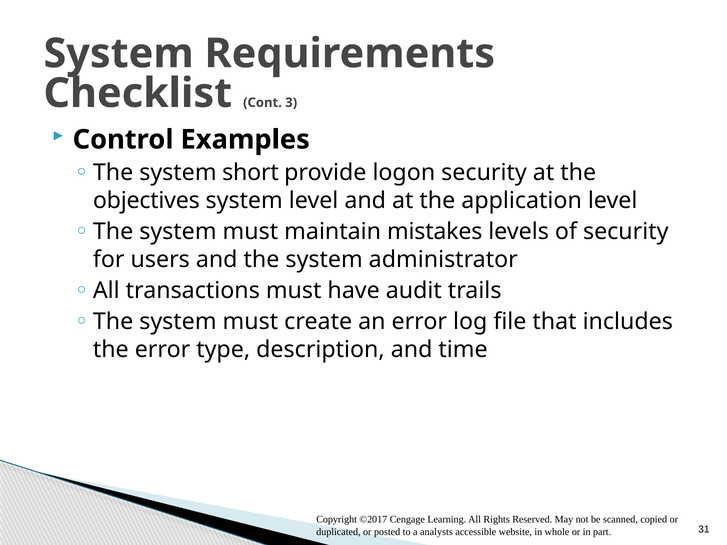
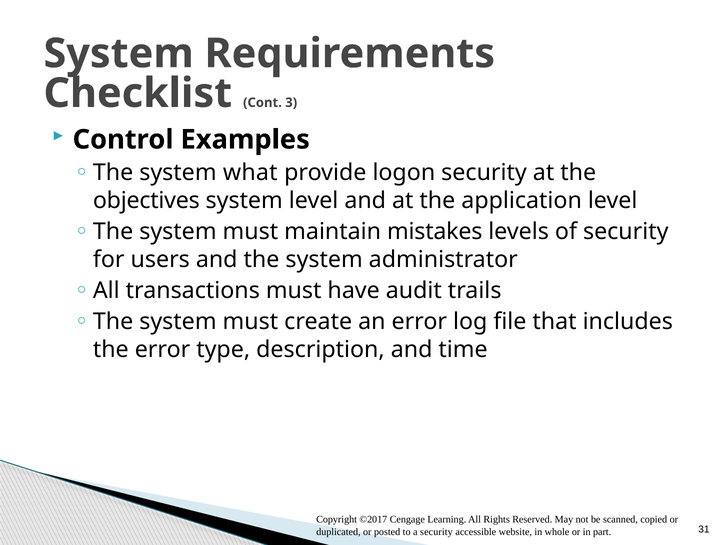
short: short -> what
a analysts: analysts -> security
